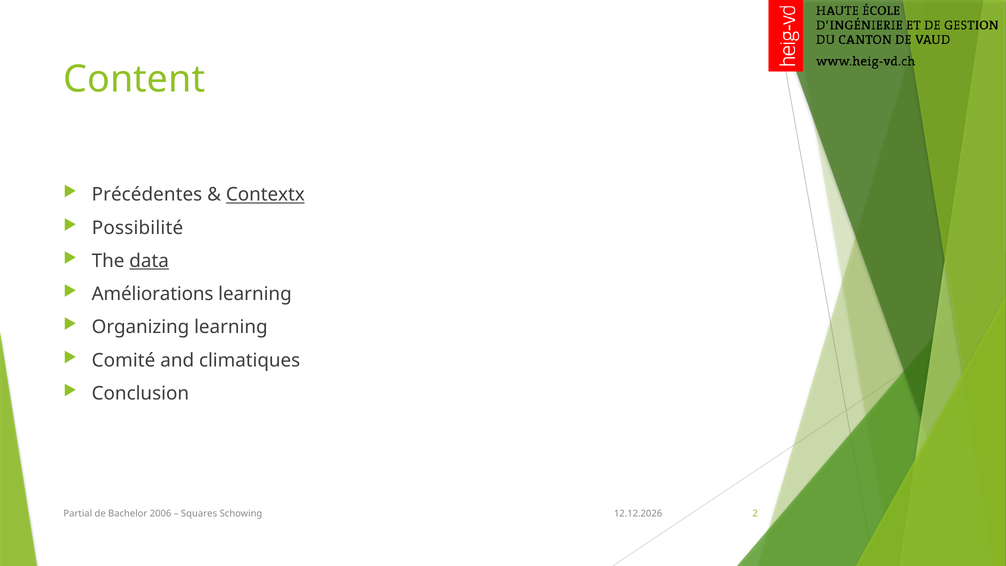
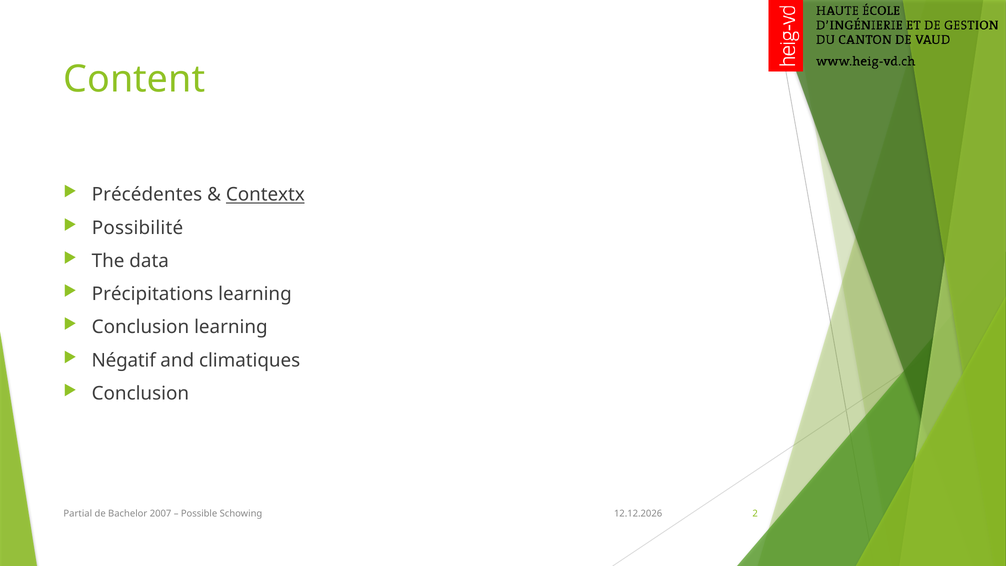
data underline: present -> none
Améliorations: Améliorations -> Précipitations
Organizing at (140, 327): Organizing -> Conclusion
Comité: Comité -> Négatif
2006: 2006 -> 2007
Squares: Squares -> Possible
